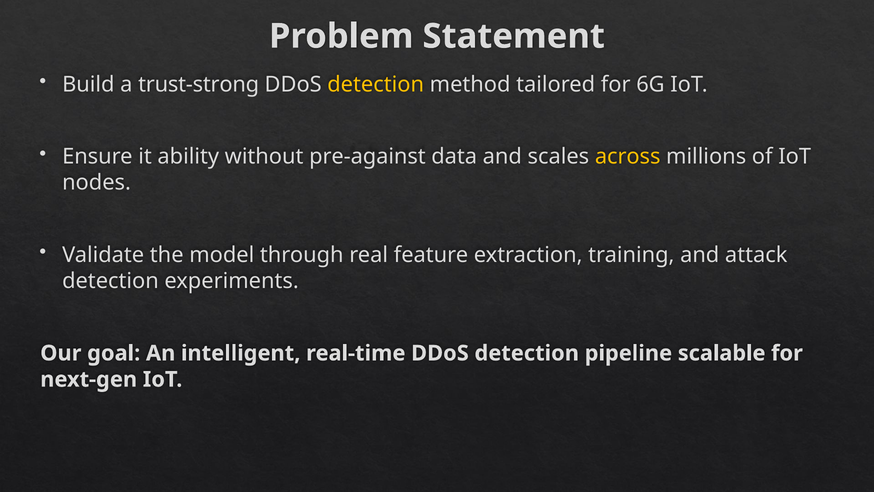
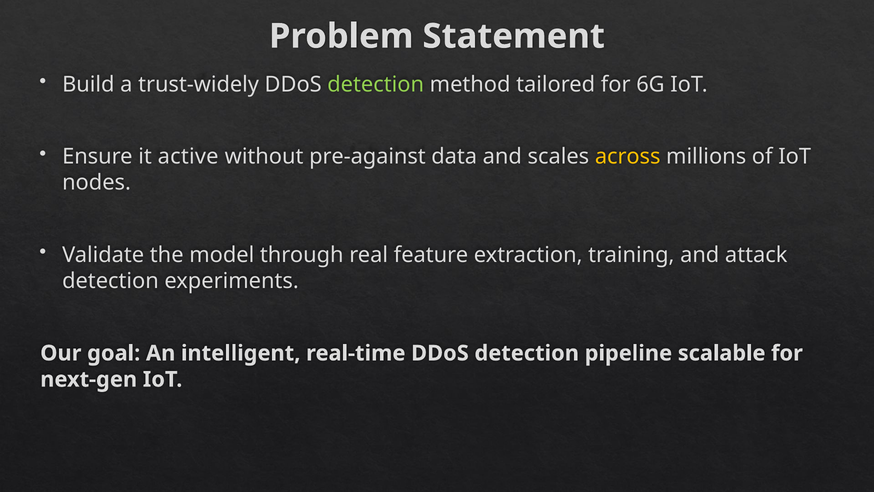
trust-strong: trust-strong -> trust-widely
detection at (376, 84) colour: yellow -> light green
ability: ability -> active
